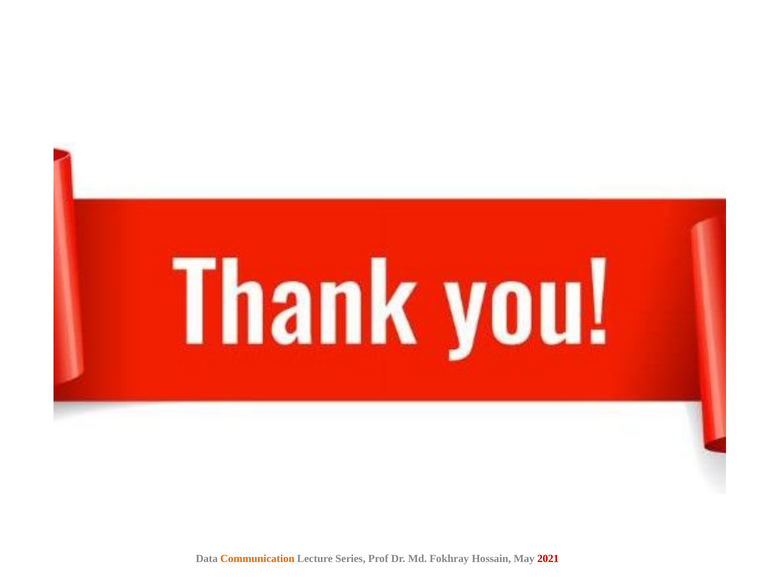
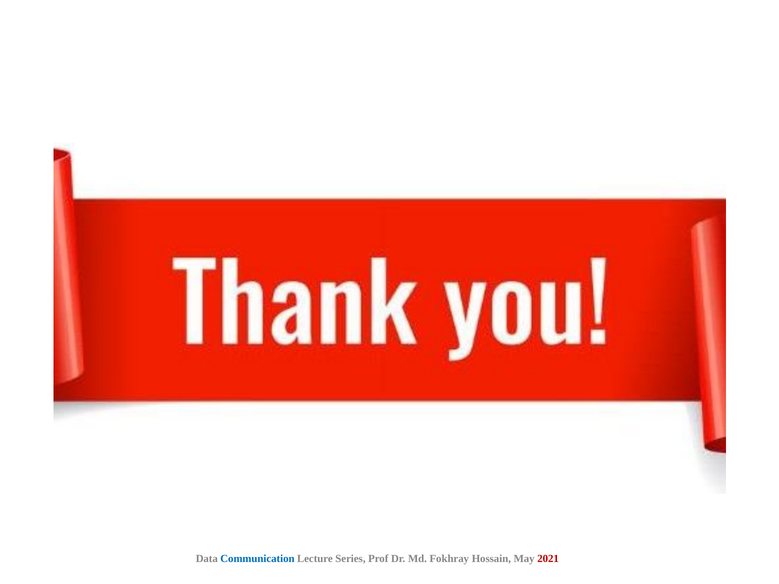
Communication colour: orange -> blue
